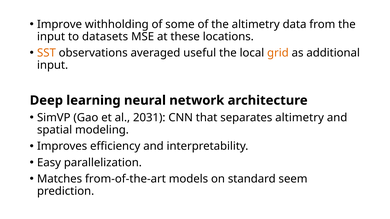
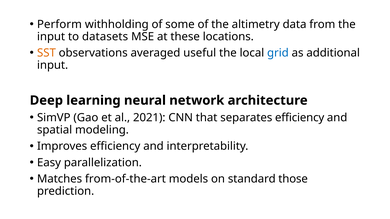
Improve: Improve -> Perform
grid colour: orange -> blue
2031: 2031 -> 2021
separates altimetry: altimetry -> efficiency
seem: seem -> those
